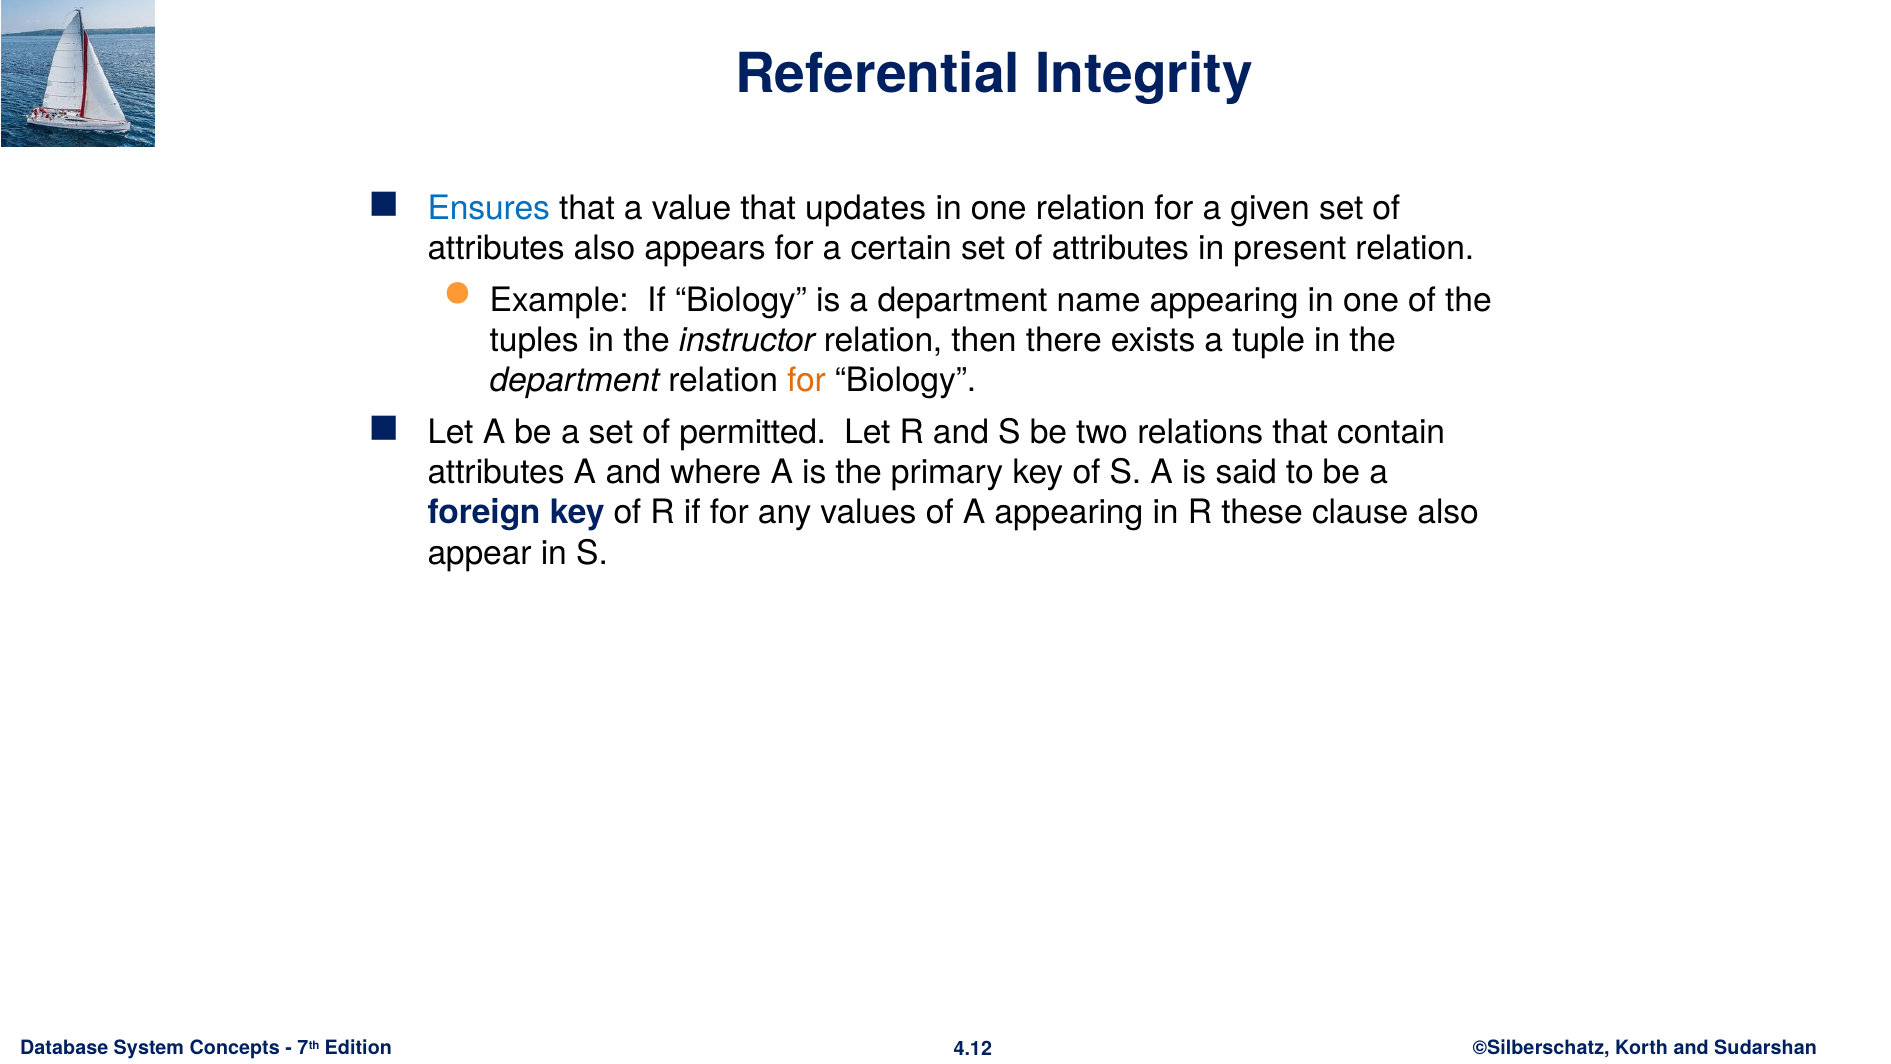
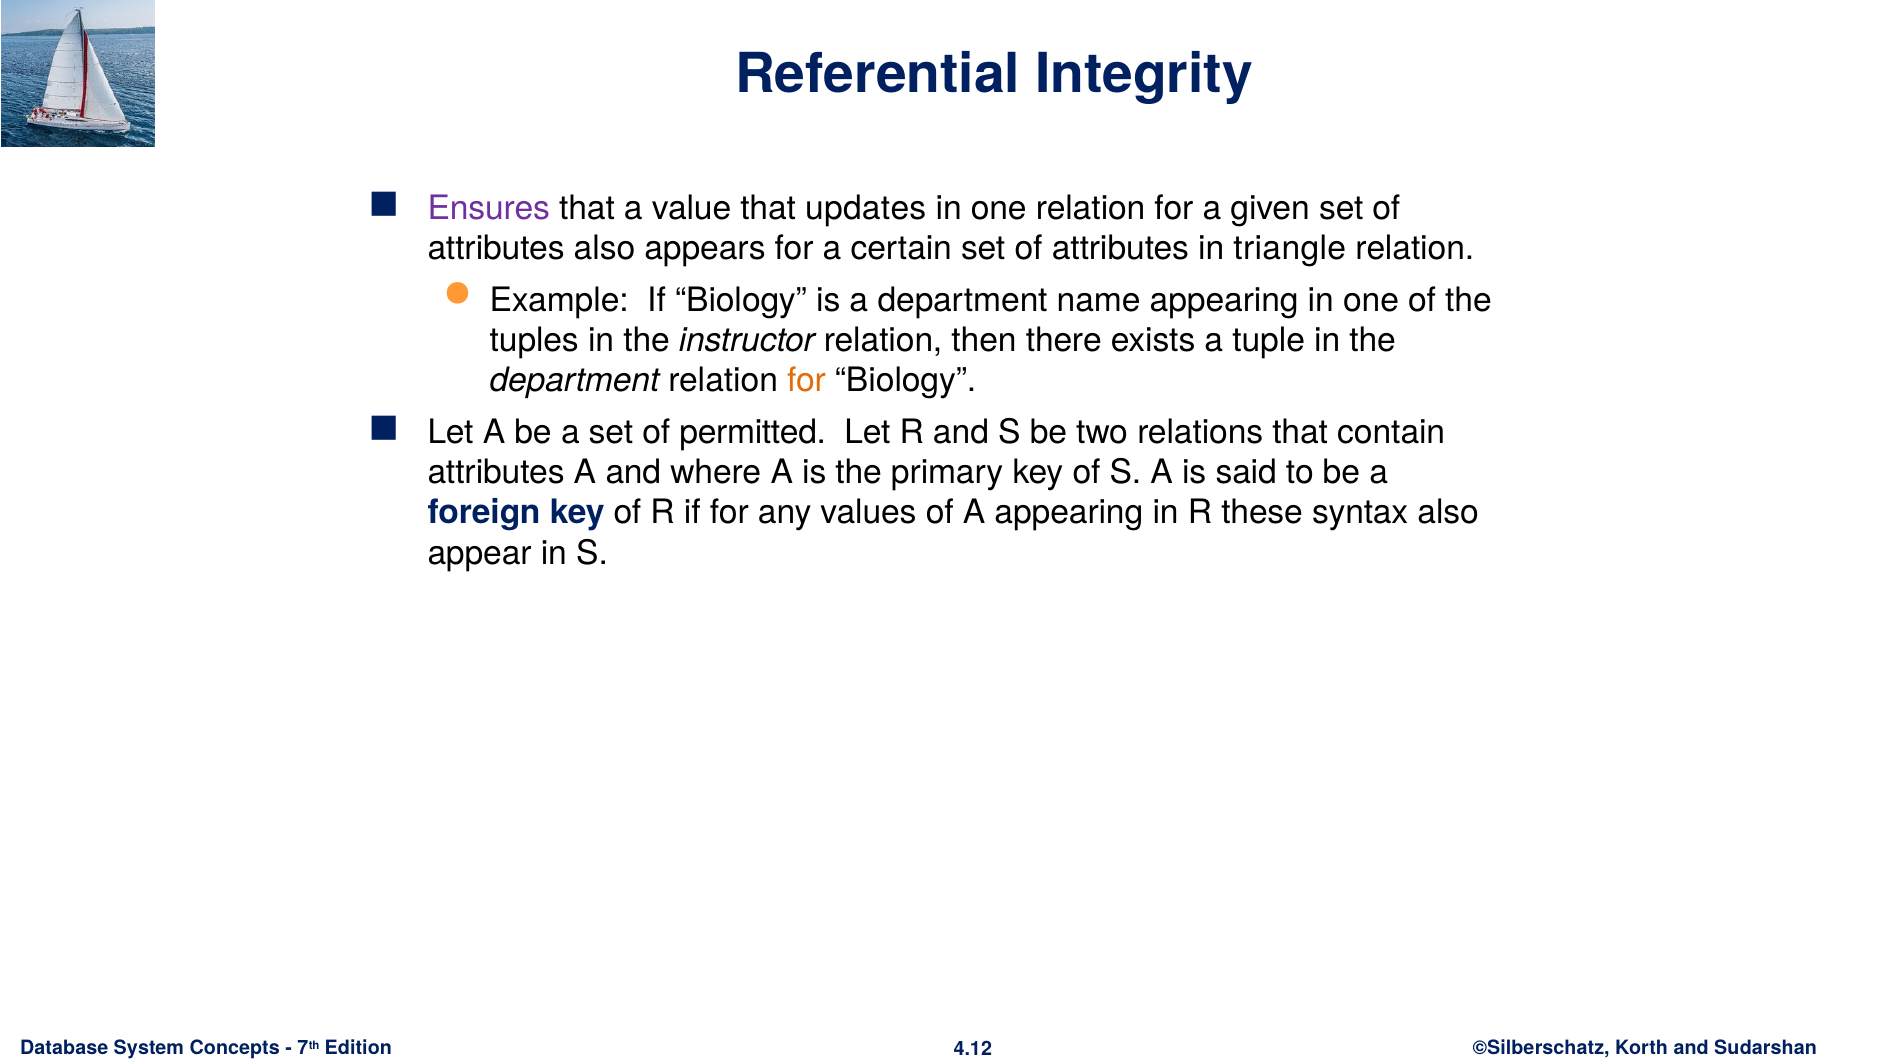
Ensures colour: blue -> purple
present: present -> triangle
clause: clause -> syntax
